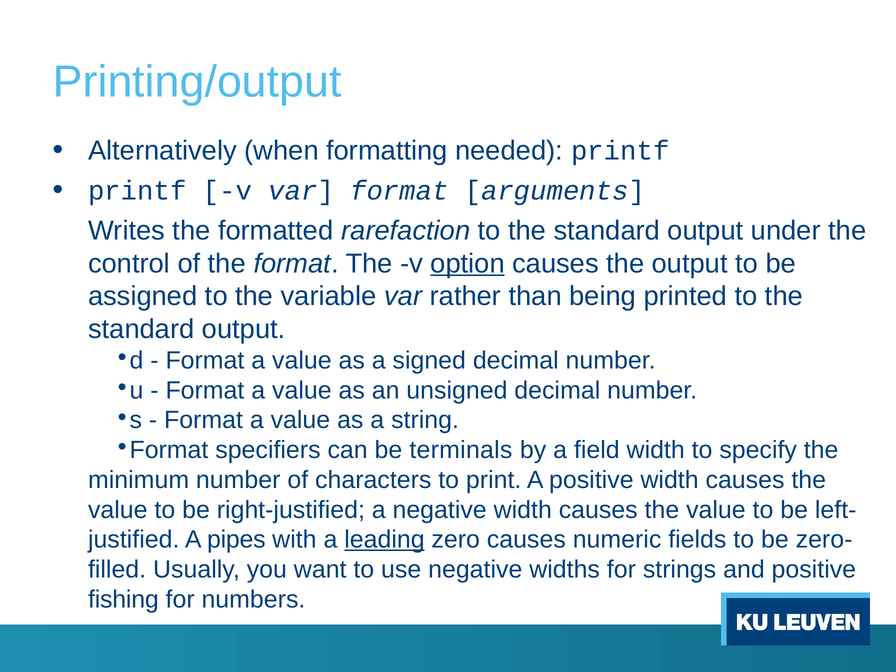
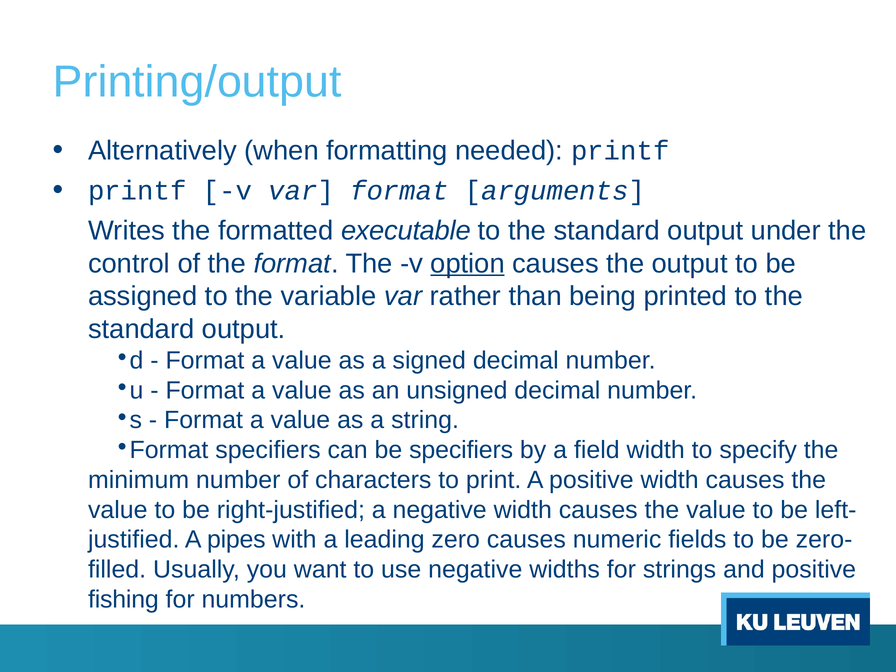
rarefaction: rarefaction -> executable
be terminals: terminals -> specifiers
leading underline: present -> none
